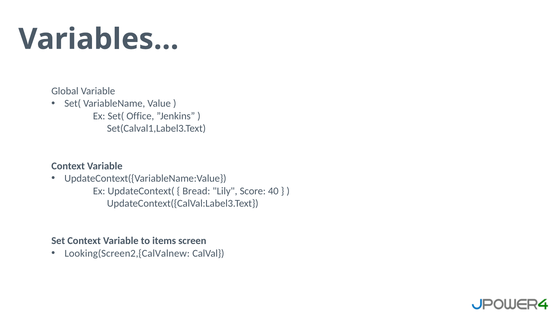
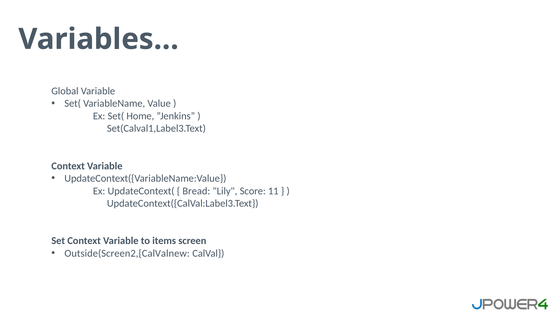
Office: Office -> Home
40: 40 -> 11
Looking(Screen2,{CalValnew: Looking(Screen2,{CalValnew -> Outside(Screen2,{CalValnew
